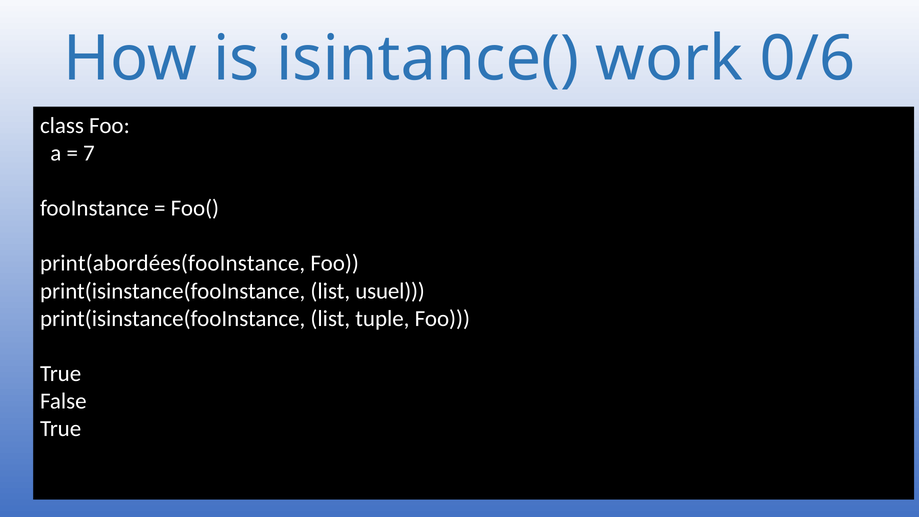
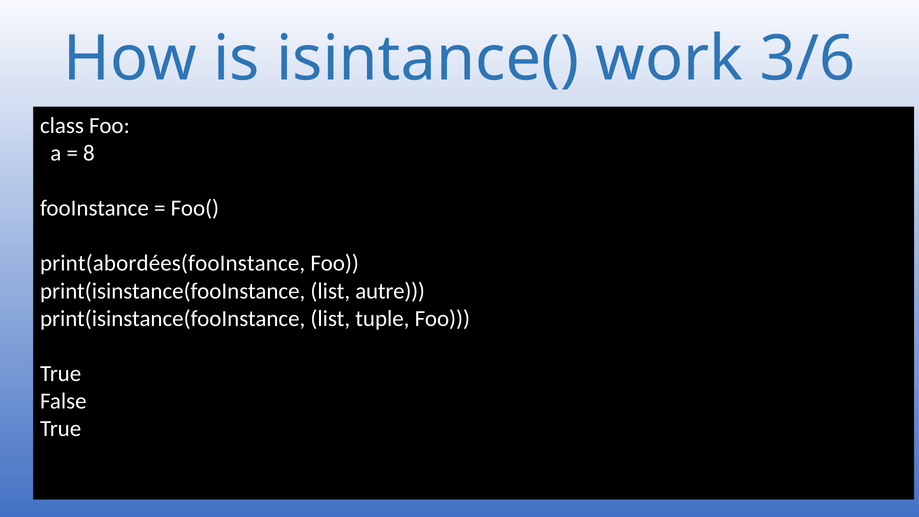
0/6: 0/6 -> 3/6
7: 7 -> 8
usuel: usuel -> autre
